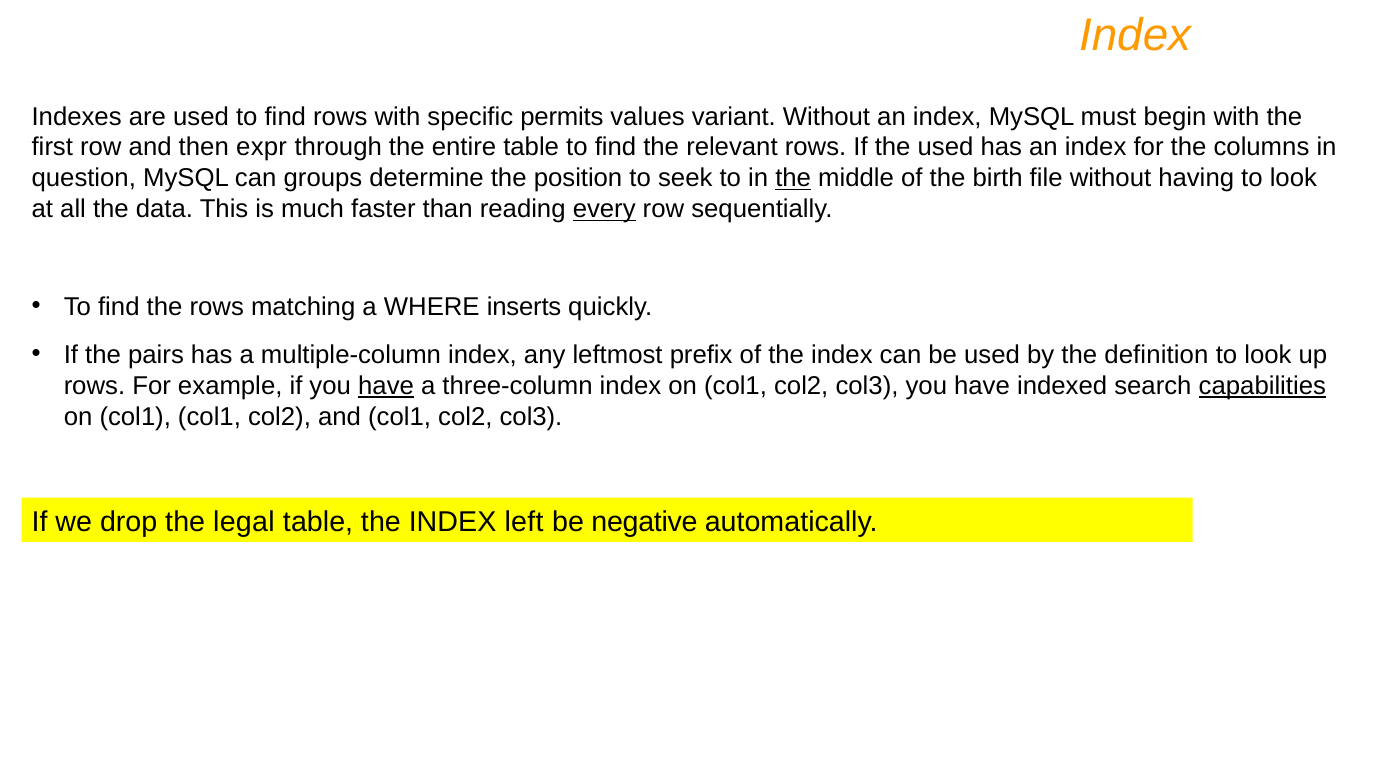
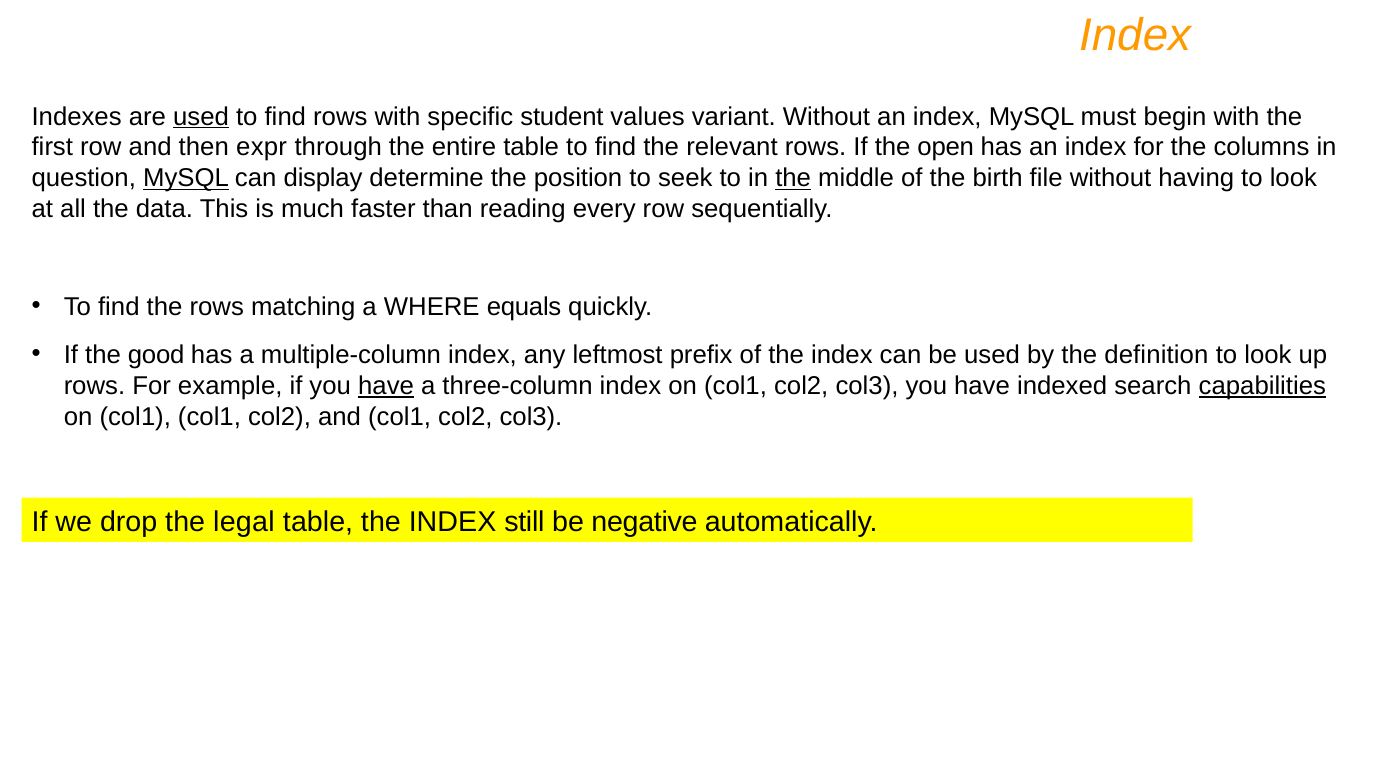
used at (201, 117) underline: none -> present
permits: permits -> student
the used: used -> open
MySQL at (186, 178) underline: none -> present
groups: groups -> display
every underline: present -> none
inserts: inserts -> equals
pairs: pairs -> good
left: left -> still
